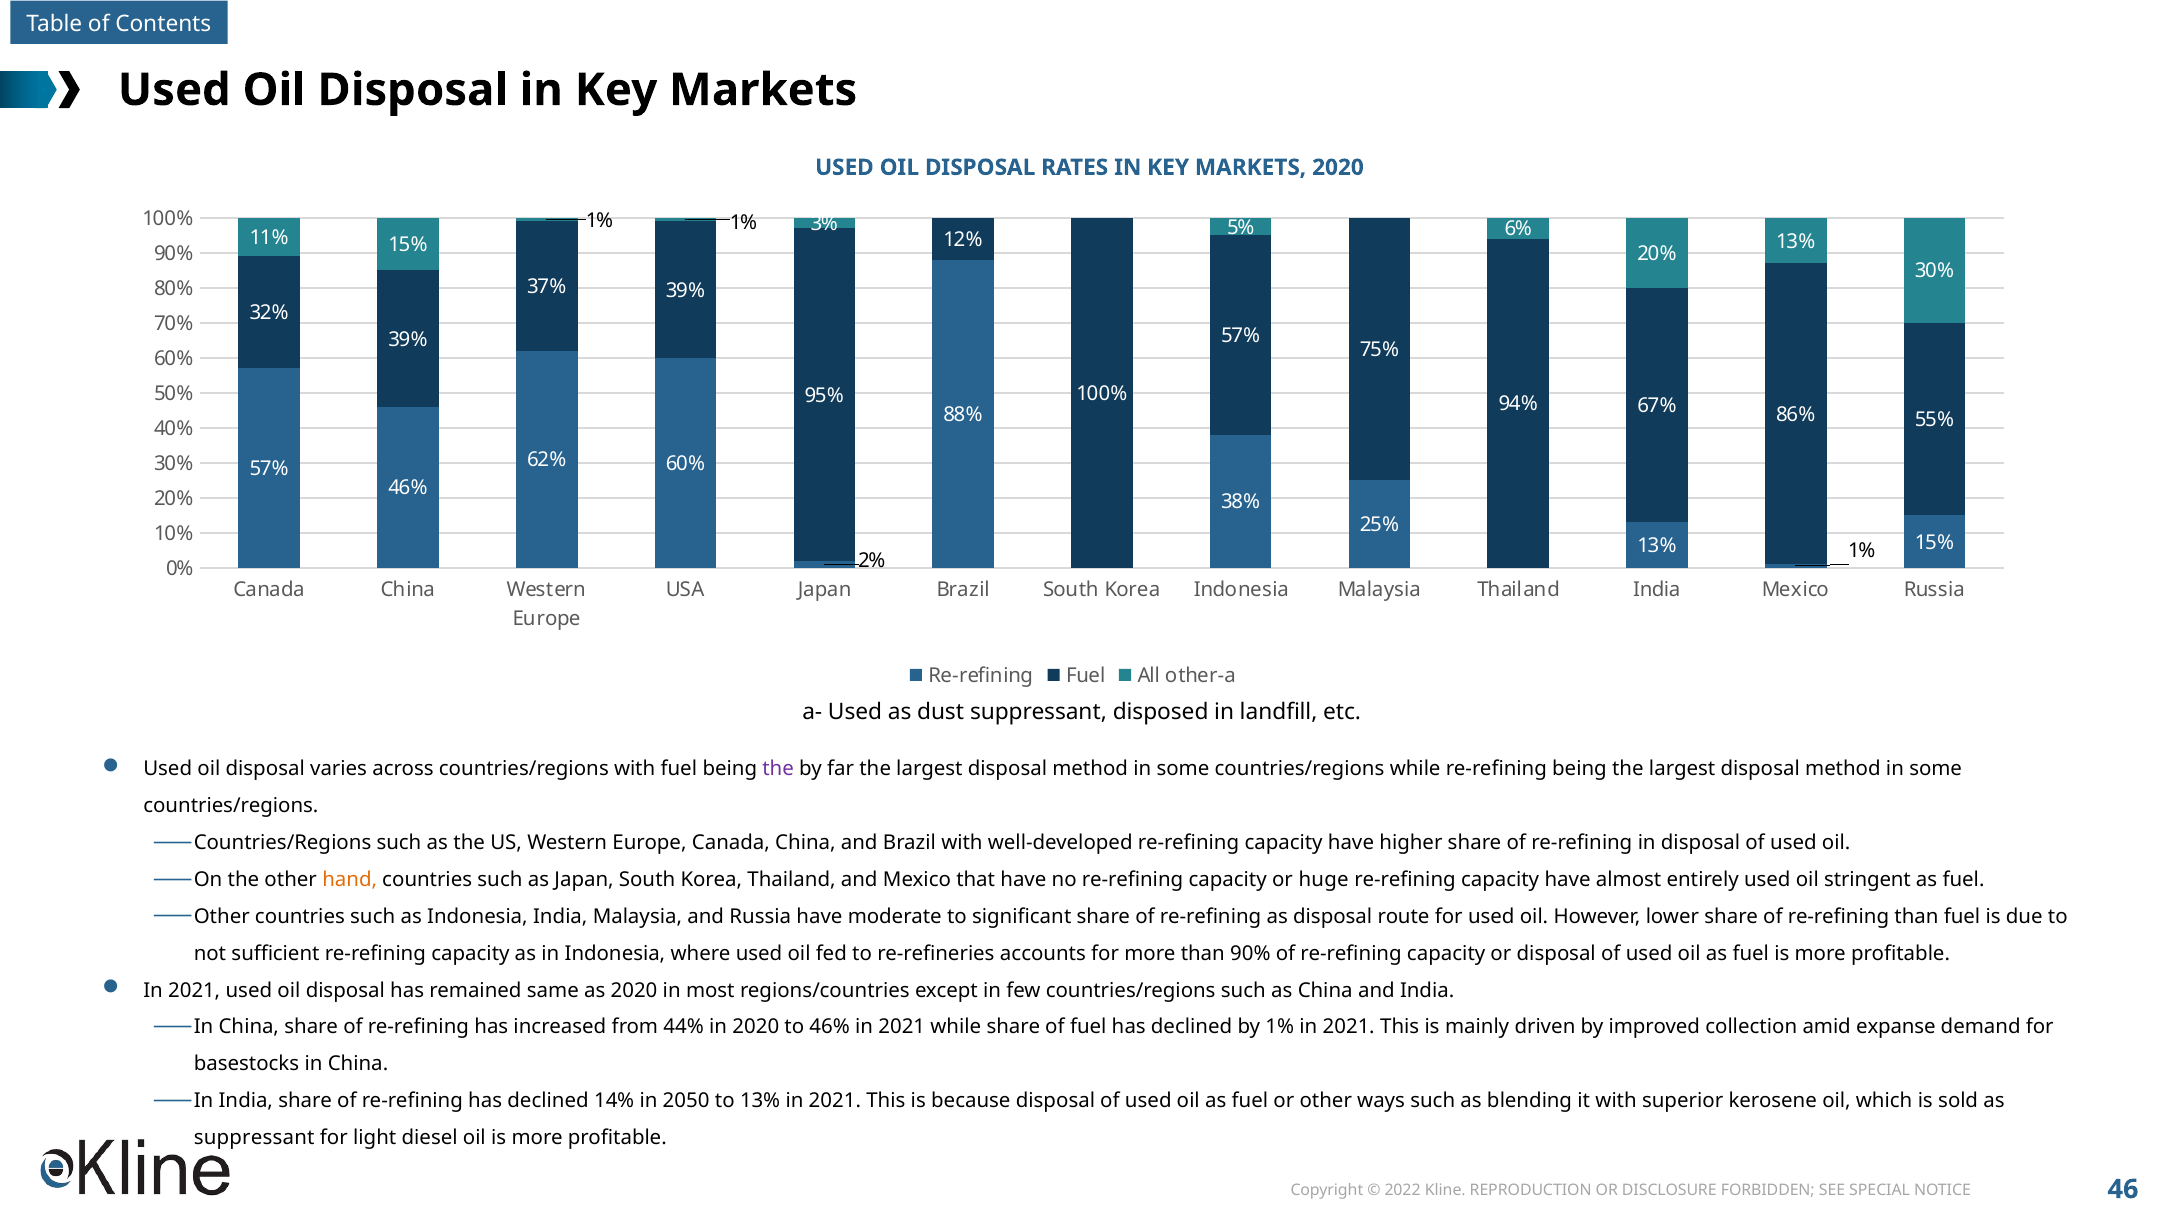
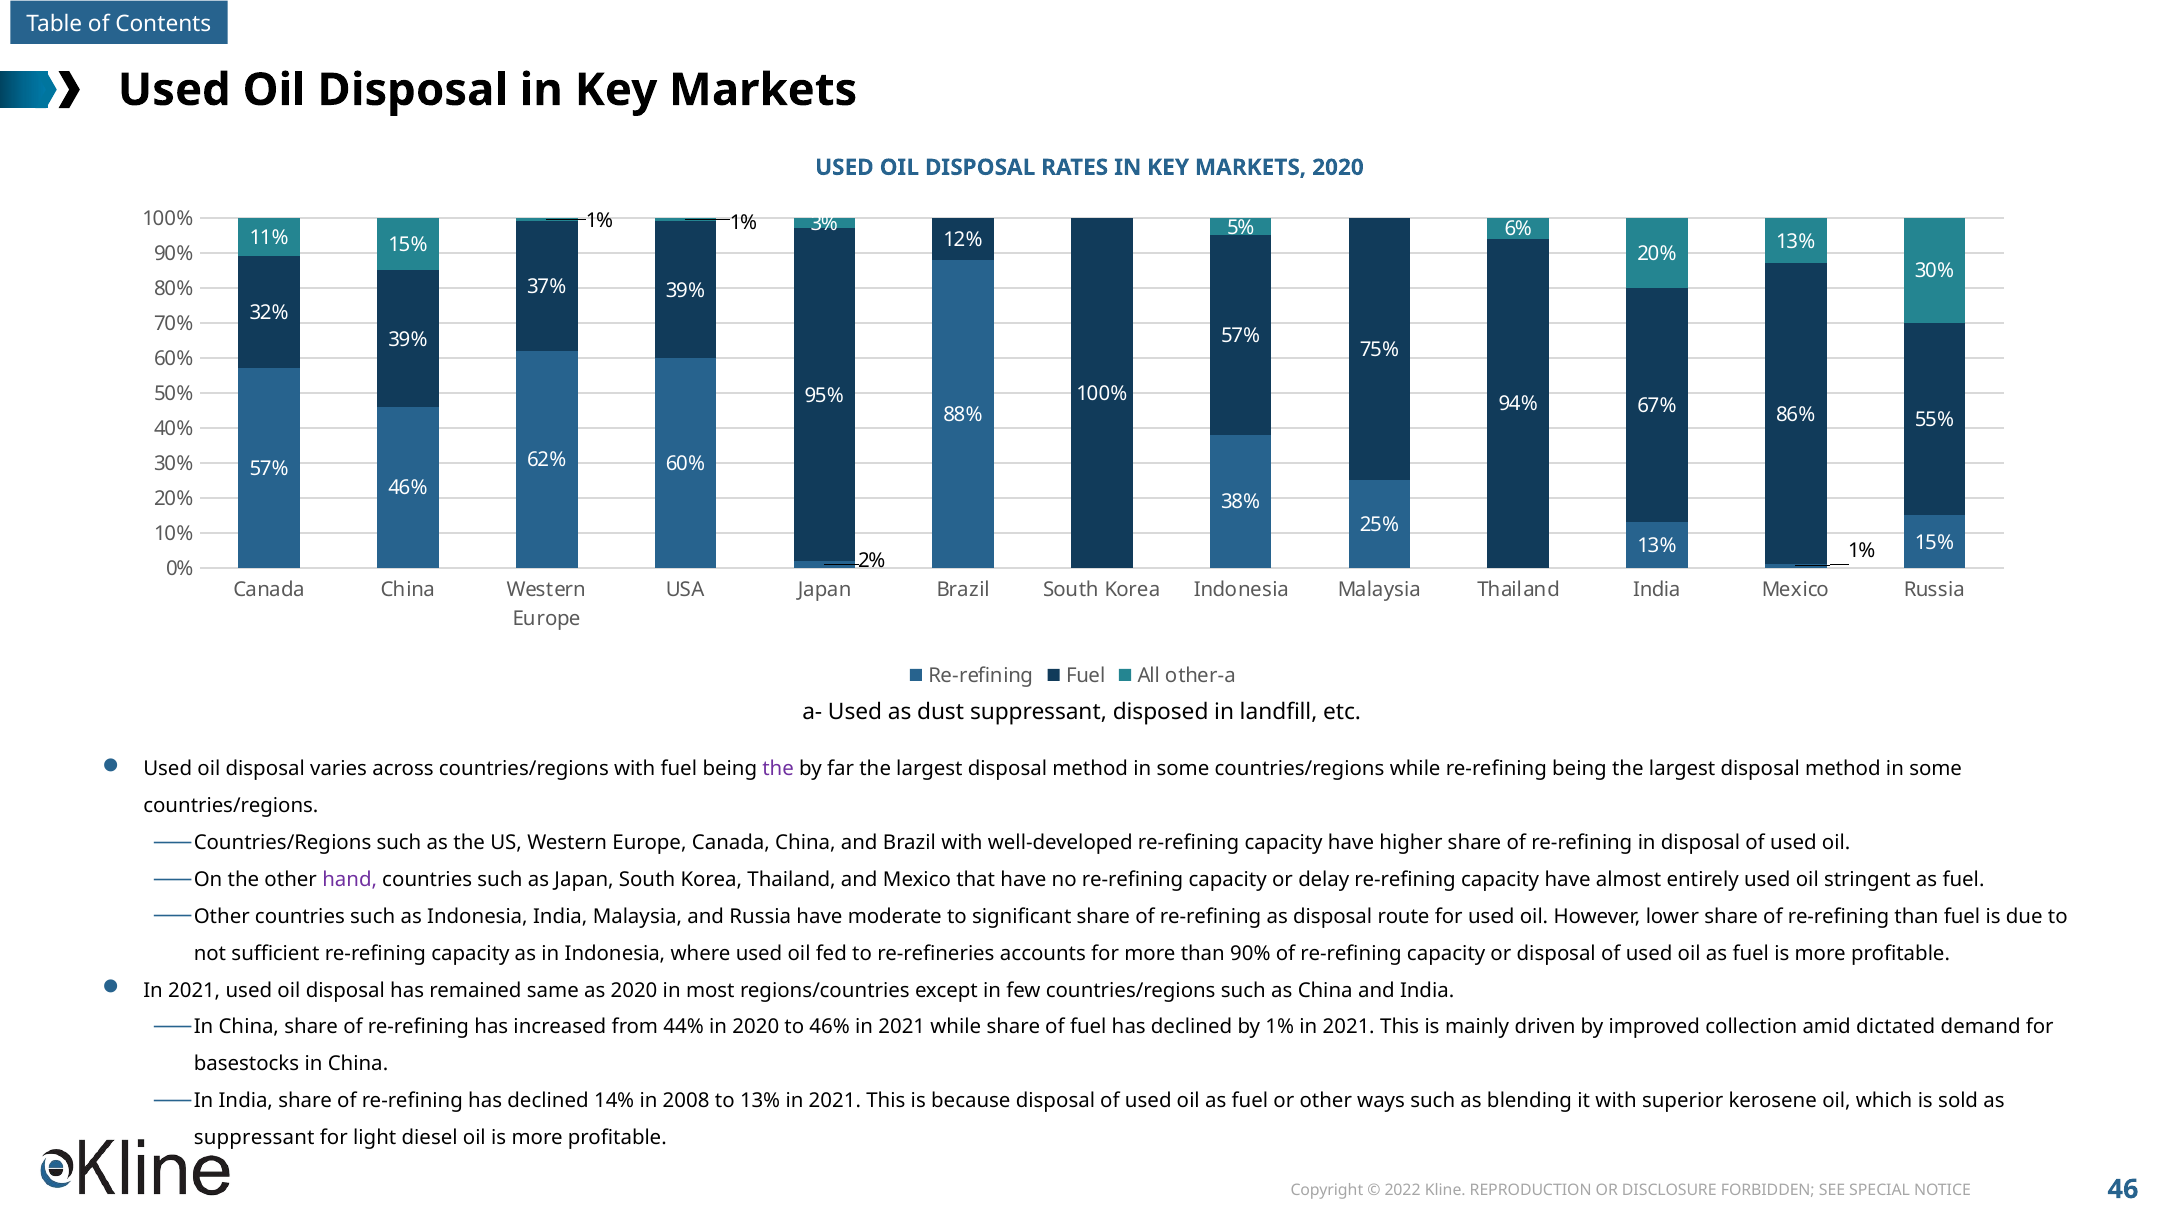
hand colour: orange -> purple
huge: huge -> delay
expanse: expanse -> dictated
2050: 2050 -> 2008
